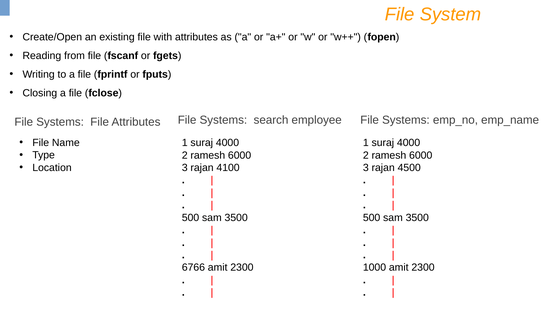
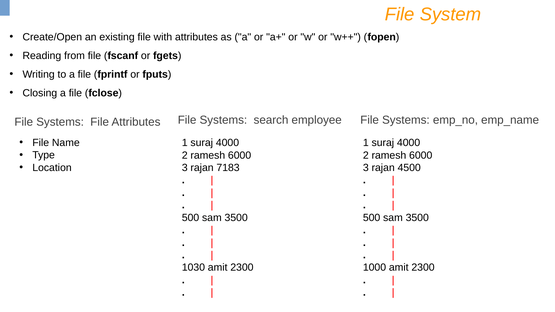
4100: 4100 -> 7183
6766: 6766 -> 1030
